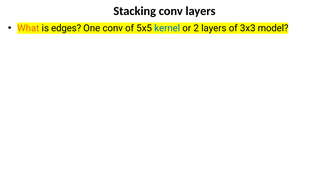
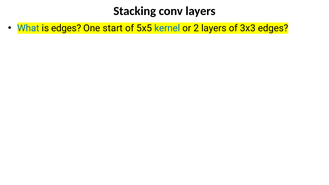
What colour: orange -> blue
One conv: conv -> start
3x3 model: model -> edges
